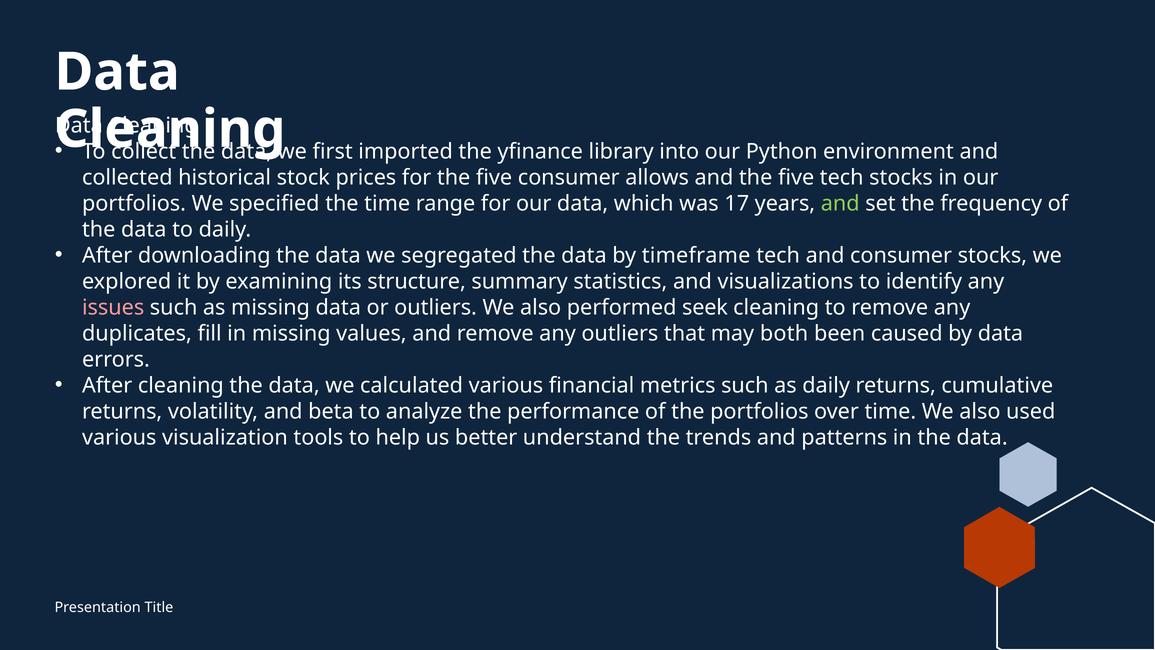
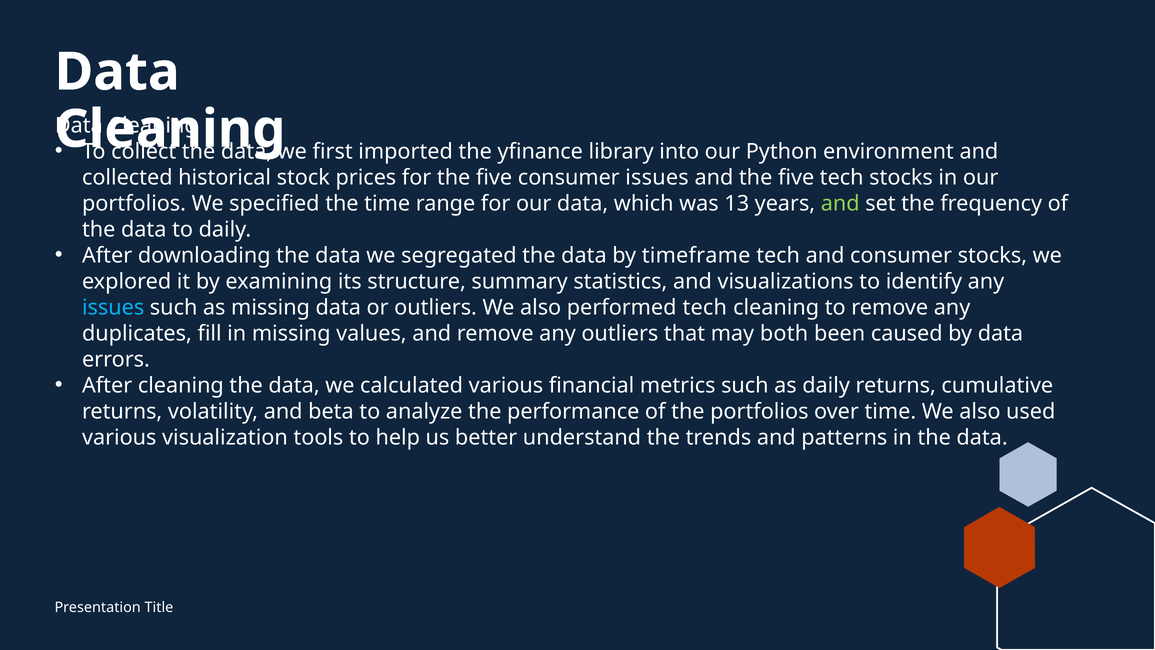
consumer allows: allows -> issues
17: 17 -> 13
issues at (113, 307) colour: pink -> light blue
performed seek: seek -> tech
